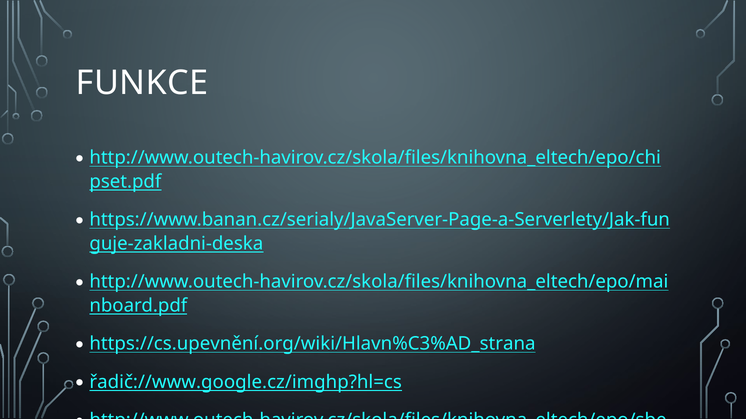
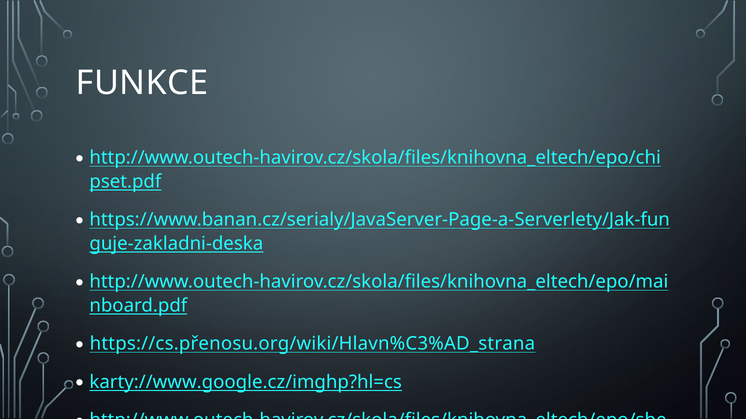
https://cs.upevnění.org/wiki/Hlavn%C3%AD_strana: https://cs.upevnění.org/wiki/Hlavn%C3%AD_strana -> https://cs.přenosu.org/wiki/Hlavn%C3%AD_strana
řadič://www.google.cz/imghp?hl=cs: řadič://www.google.cz/imghp?hl=cs -> karty://www.google.cz/imghp?hl=cs
